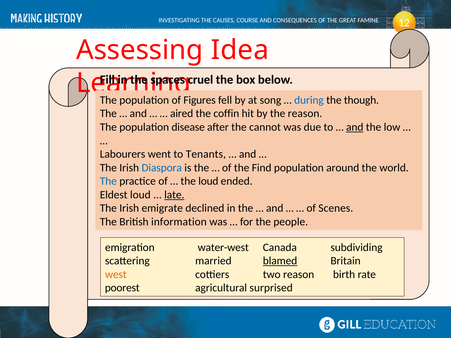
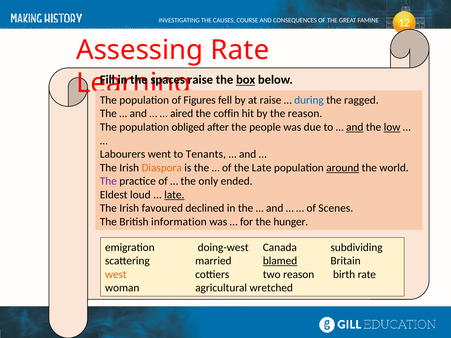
Assessing Idea: Idea -> Rate
cruel at (201, 80): cruel -> raise
box underline: none -> present
at song: song -> raise
though: though -> ragged
disease: disease -> obliged
cannot: cannot -> people
low underline: none -> present
Diaspora colour: blue -> orange
the Find: Find -> Late
around underline: none -> present
The at (108, 181) colour: blue -> purple
the loud: loud -> only
emigrate: emigrate -> favoured
people: people -> hunger
water-west: water-west -> doing-west
poorest: poorest -> woman
surprised: surprised -> wretched
